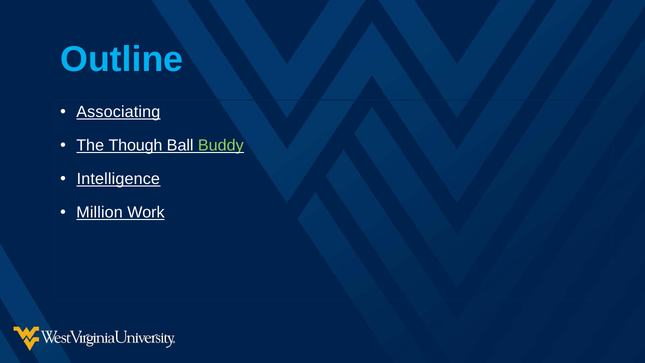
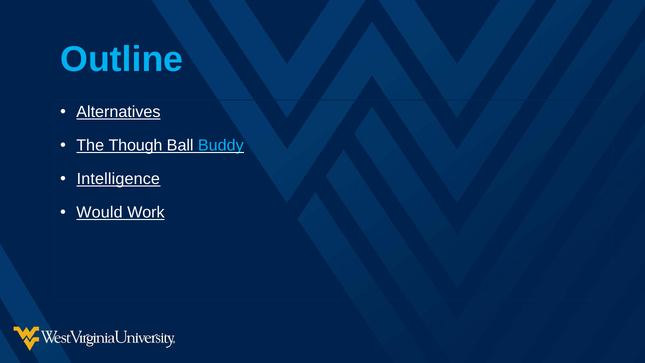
Associating: Associating -> Alternatives
Buddy colour: light green -> light blue
Million: Million -> Would
